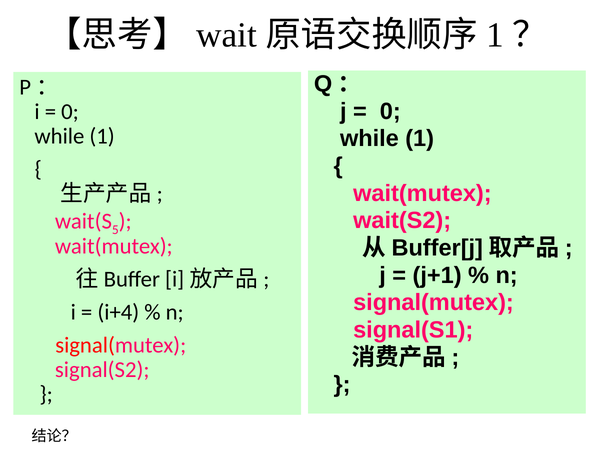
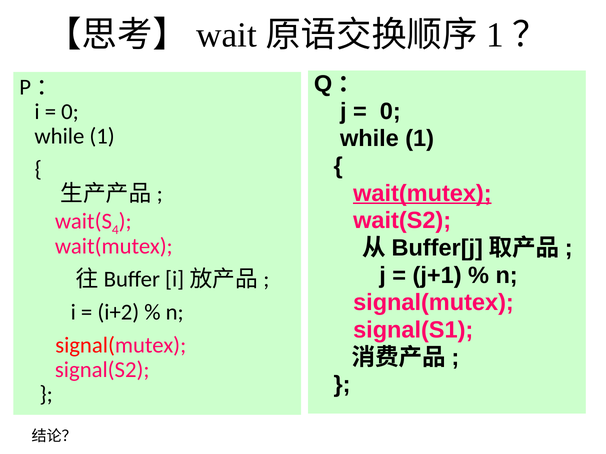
wait(mutex at (422, 193) underline: none -> present
5: 5 -> 4
i+4: i+4 -> i+2
